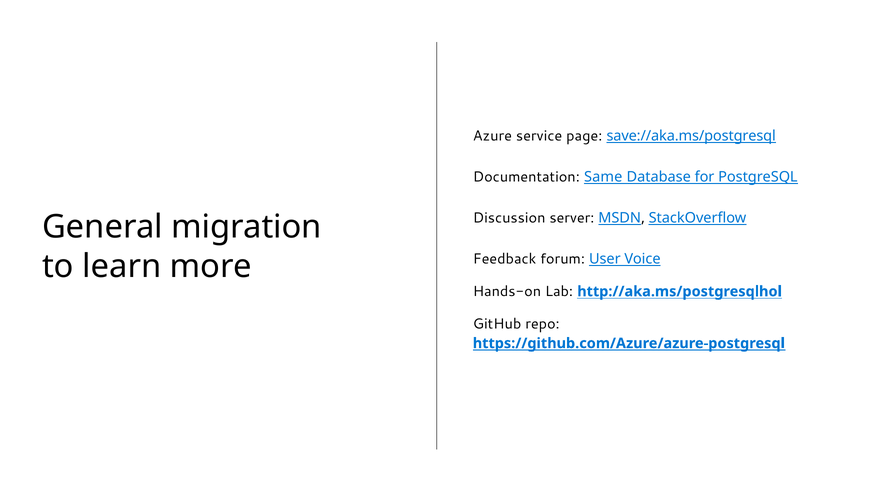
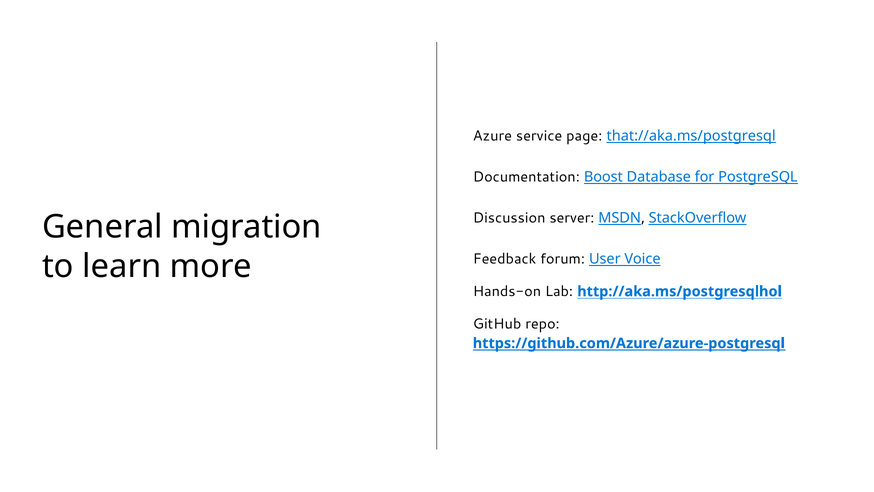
save://aka.ms/postgresql: save://aka.ms/postgresql -> that://aka.ms/postgresql
Same: Same -> Boost
